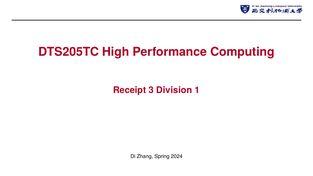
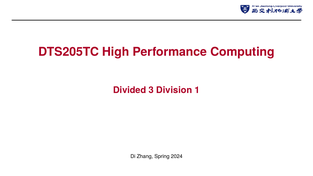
Receipt: Receipt -> Divided
